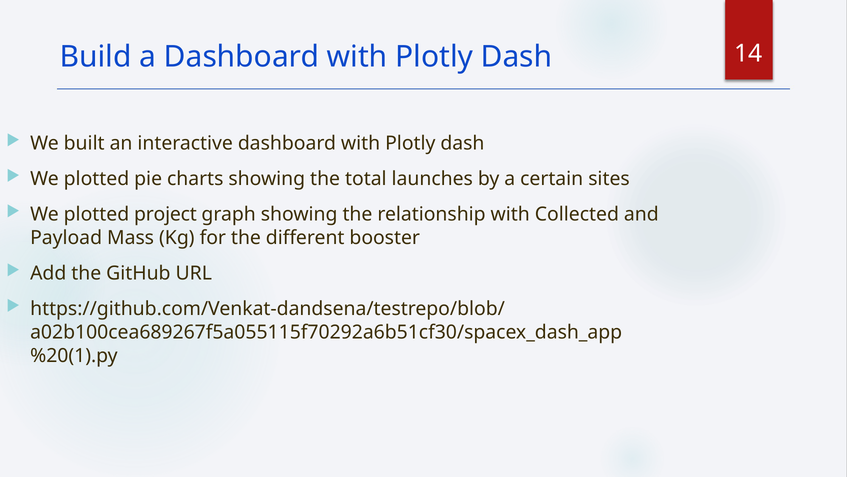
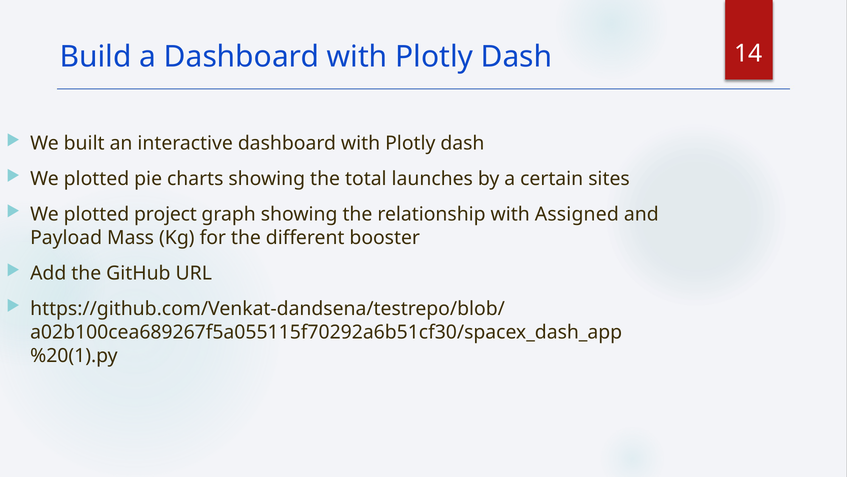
Collected: Collected -> Assigned
